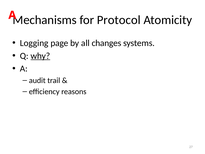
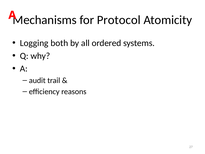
page: page -> both
changes: changes -> ordered
why underline: present -> none
